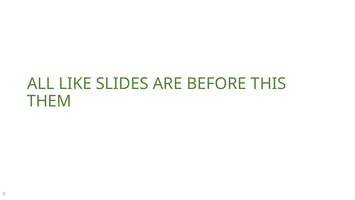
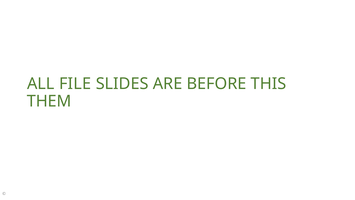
LIKE: LIKE -> FILE
